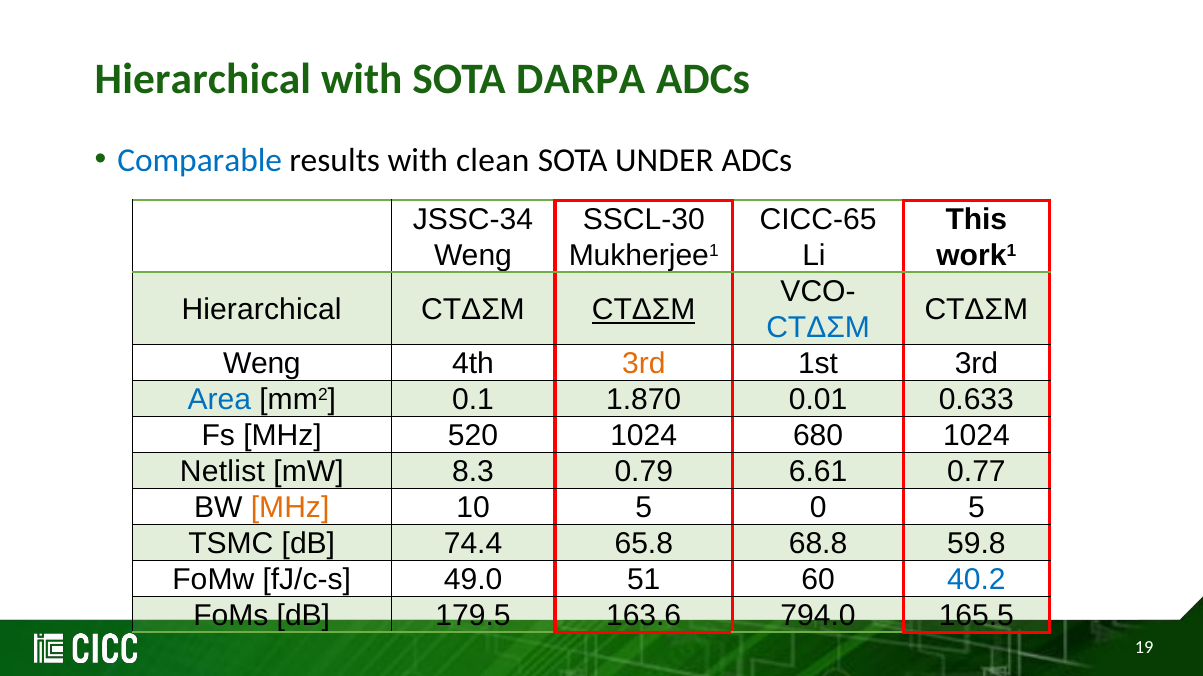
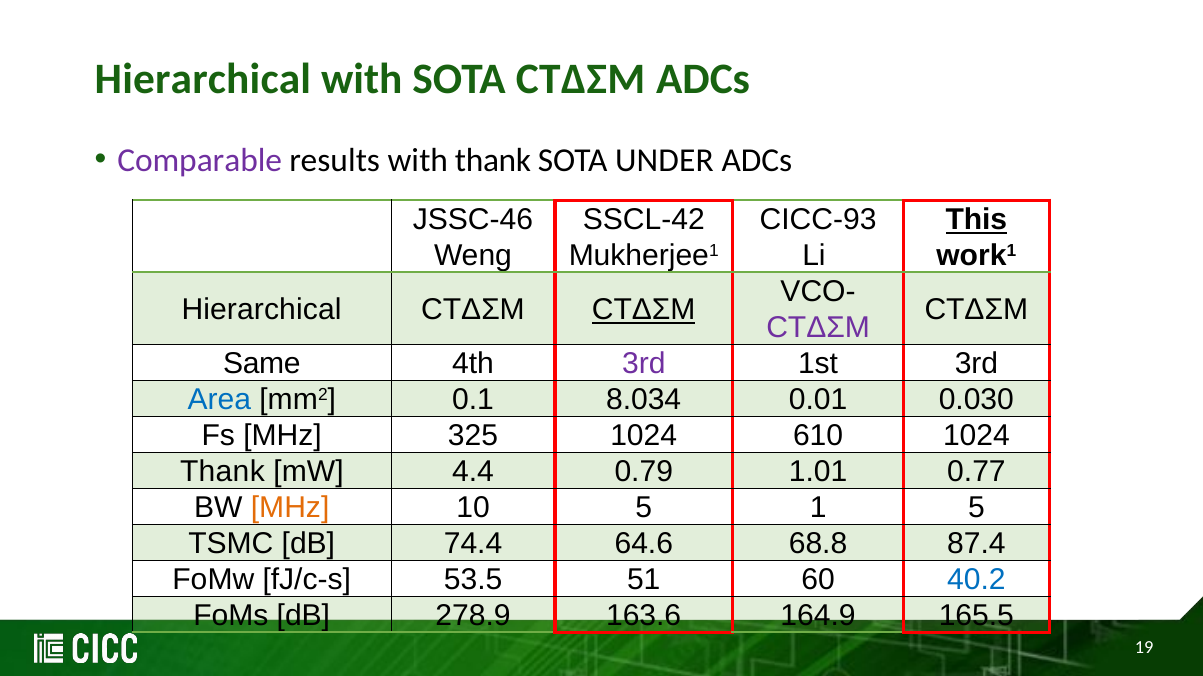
SOTA DARPA: DARPA -> CTΔΣM
Comparable colour: blue -> purple
with clean: clean -> thank
JSSC-34: JSSC-34 -> JSSC-46
SSCL-30: SSCL-30 -> SSCL-42
CICC-65: CICC-65 -> CICC-93
This underline: none -> present
CTΔΣM at (818, 328) colour: blue -> purple
Weng at (262, 364): Weng -> Same
3rd at (644, 364) colour: orange -> purple
1.870: 1.870 -> 8.034
0.633: 0.633 -> 0.030
520: 520 -> 325
680: 680 -> 610
Netlist at (222, 472): Netlist -> Thank
8.3: 8.3 -> 4.4
6.61: 6.61 -> 1.01
0: 0 -> 1
65.8: 65.8 -> 64.6
59.8: 59.8 -> 87.4
49.0: 49.0 -> 53.5
179.5: 179.5 -> 278.9
794.0: 794.0 -> 164.9
